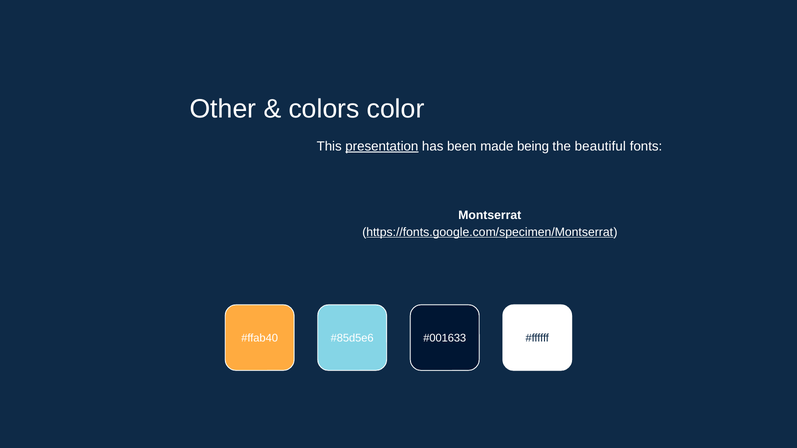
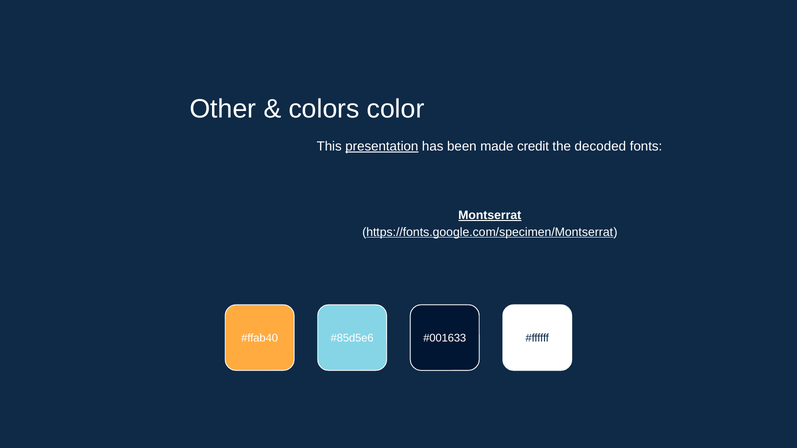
being: being -> credit
beautiful: beautiful -> decoded
Montserrat underline: none -> present
